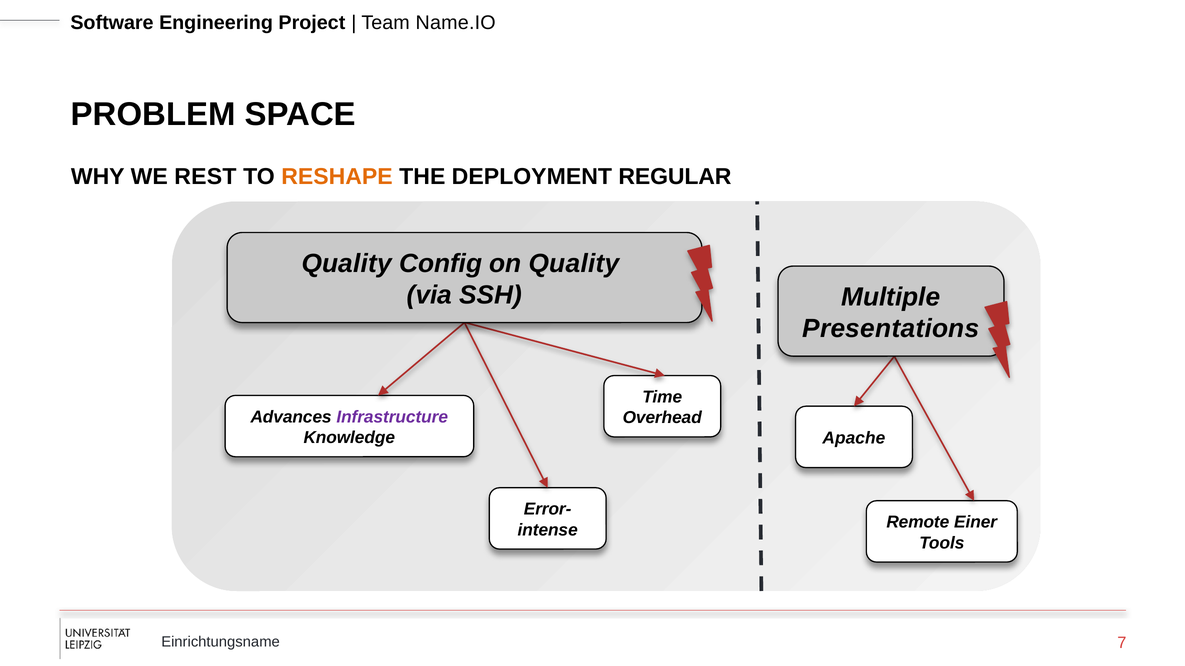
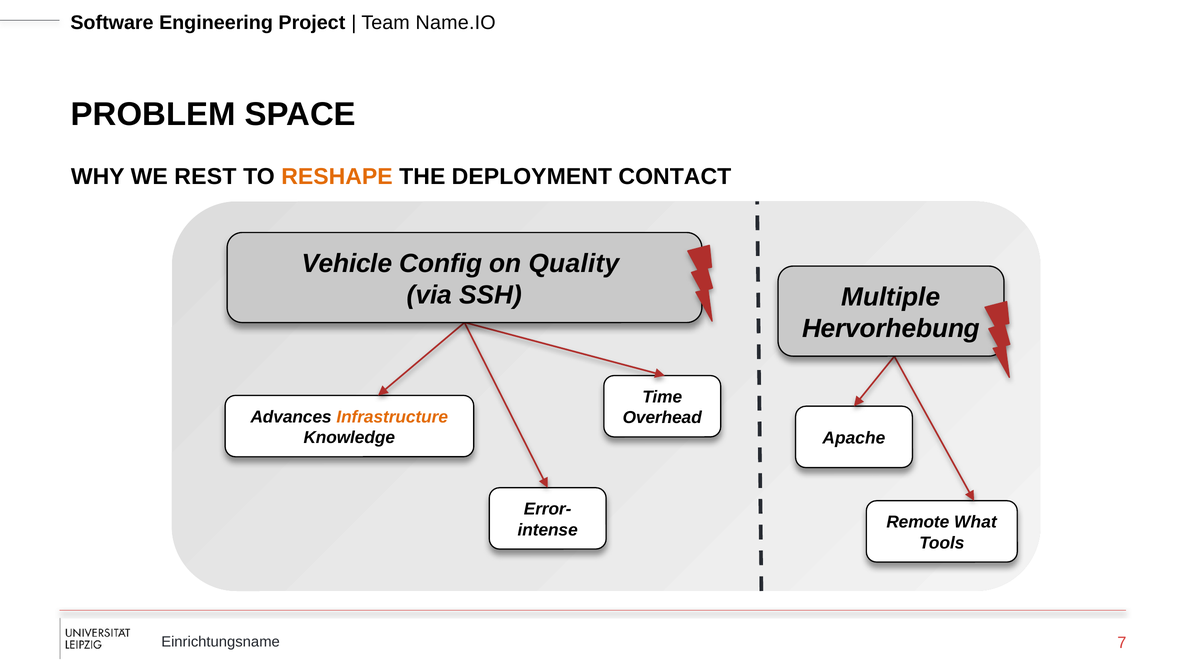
REGULAR: REGULAR -> CONTACT
Quality at (347, 264): Quality -> Vehicle
Presentations: Presentations -> Hervorhebung
Infrastructure colour: purple -> orange
Einer: Einer -> What
